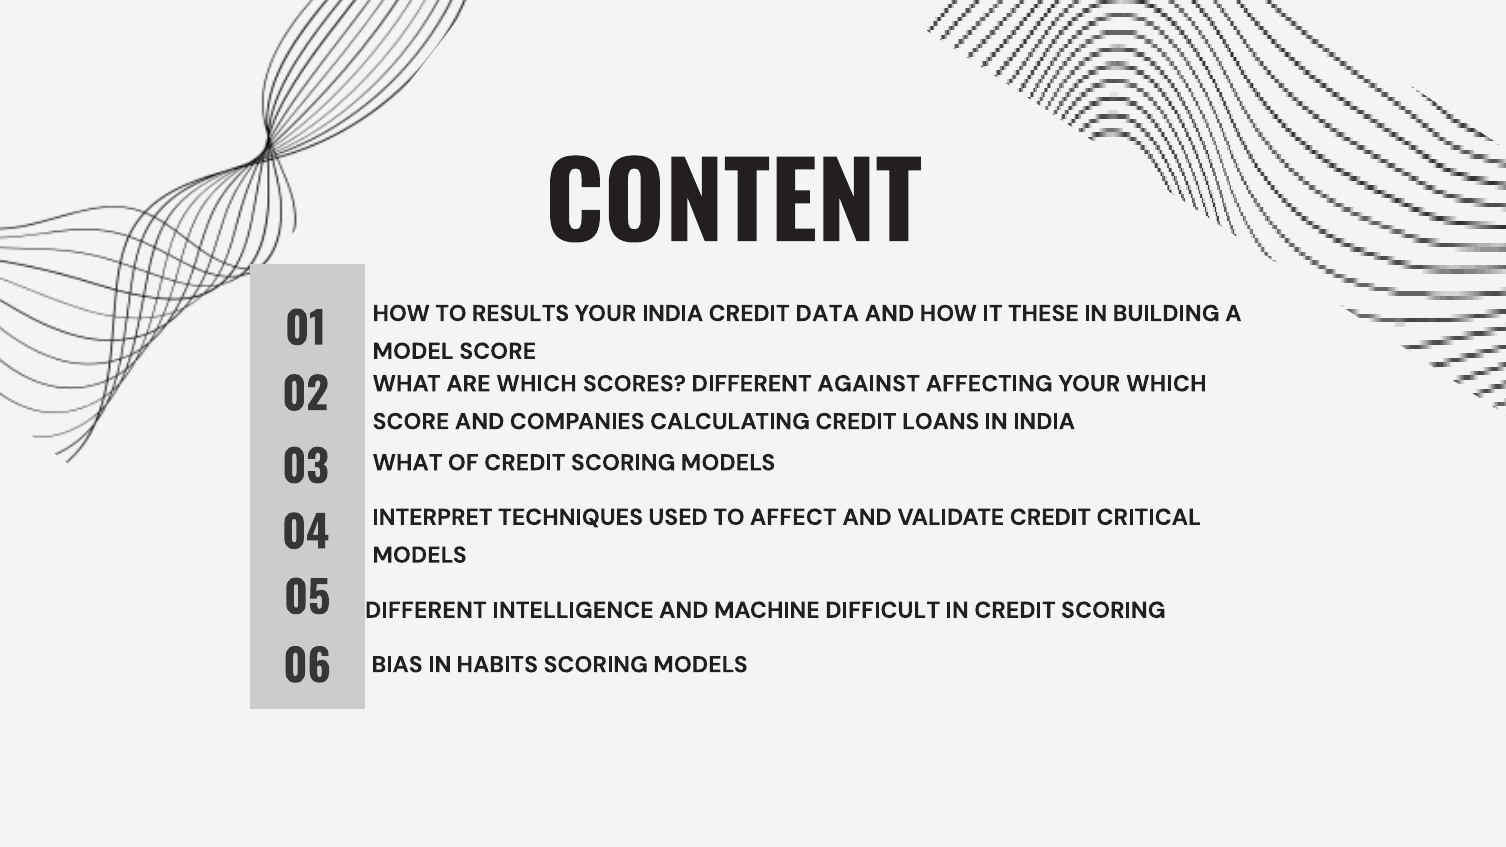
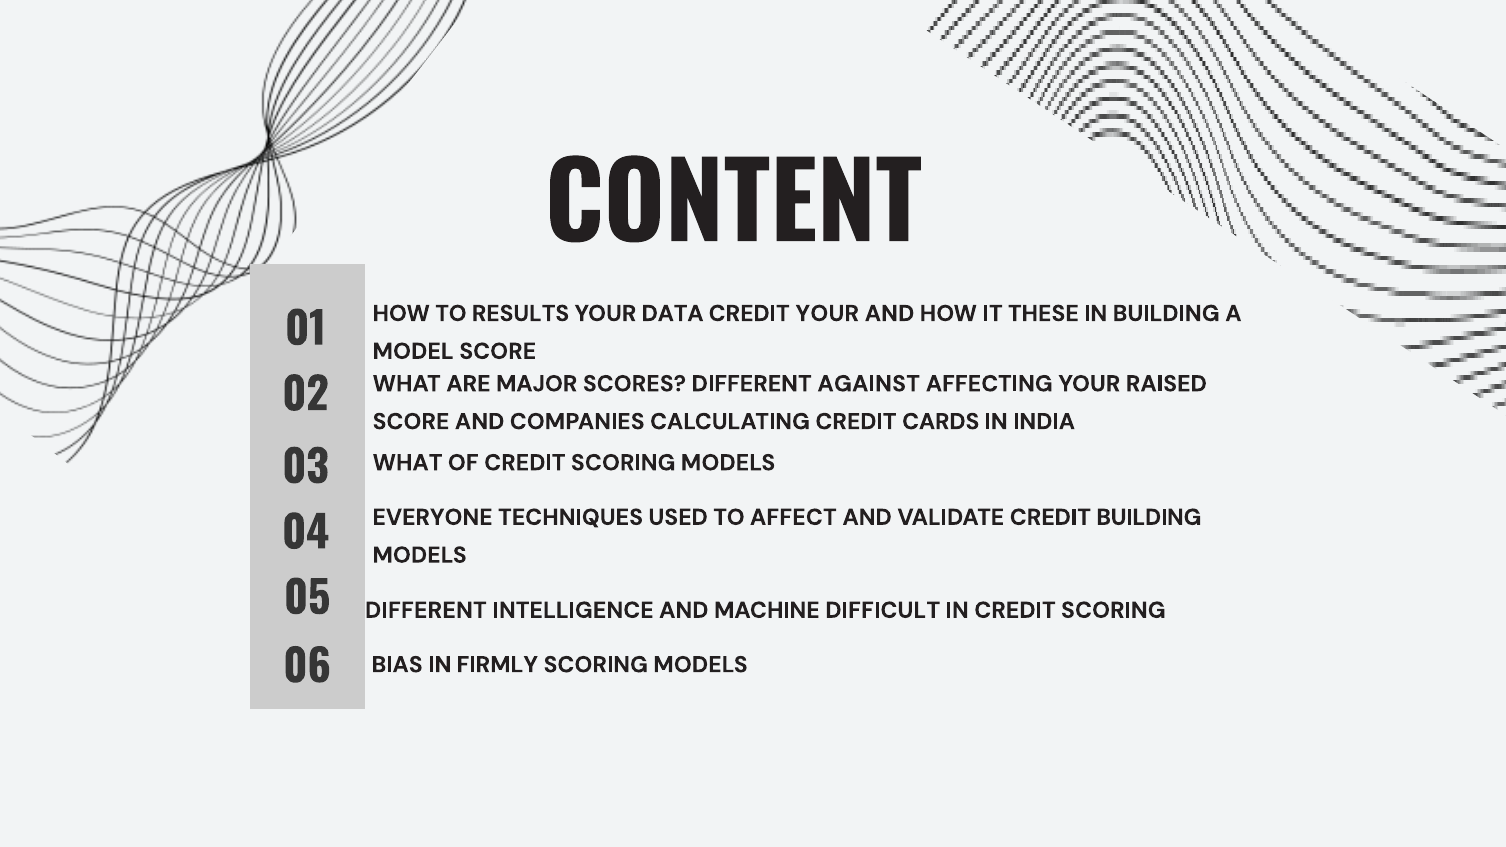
YOUR INDIA: INDIA -> DATA
CREDIT DATA: DATA -> YOUR
ARE WHICH: WHICH -> MAJOR
YOUR WHICH: WHICH -> RAISED
LOANS: LOANS -> CARDS
INTERPRET: INTERPRET -> EVERYONE
CREDIT CRITICAL: CRITICAL -> BUILDING
HABITS: HABITS -> FIRMLY
